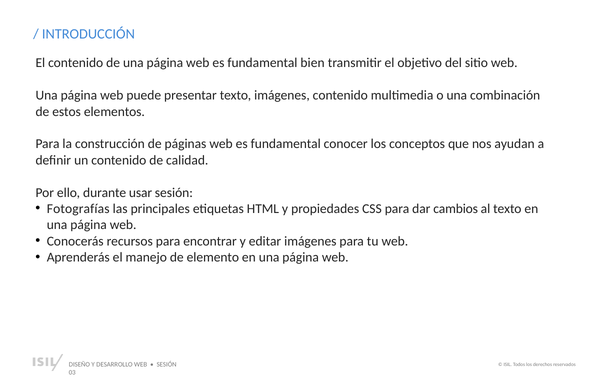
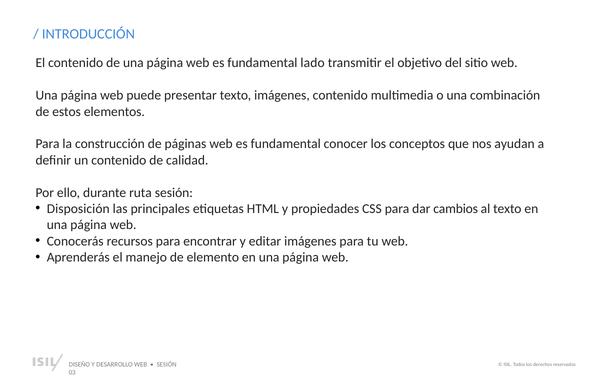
bien: bien -> lado
usar: usar -> ruta
Fotografías: Fotografías -> Disposición
